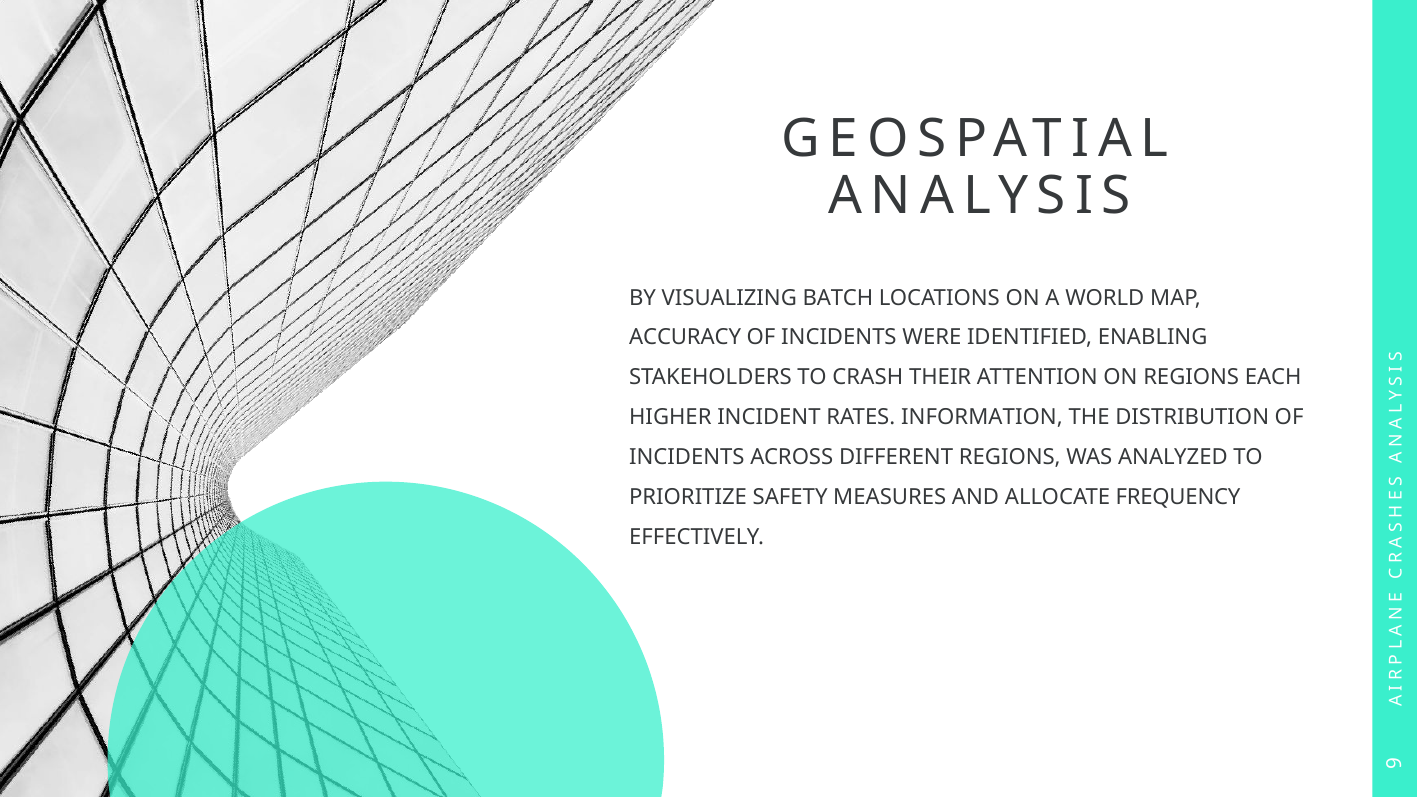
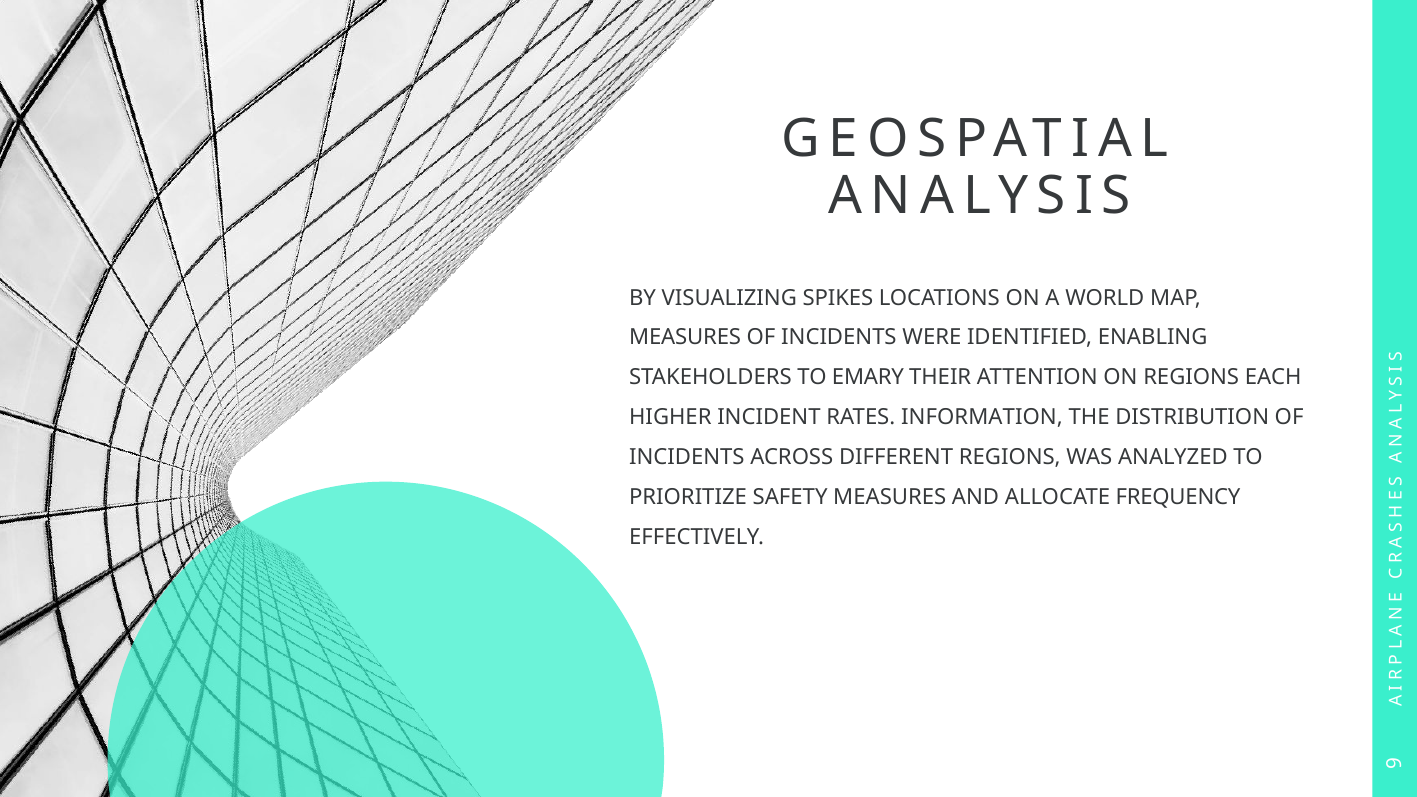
BATCH: BATCH -> SPIKES
ACCURACY at (685, 338): ACCURACY -> MEASURES
CRASH: CRASH -> EMARY
